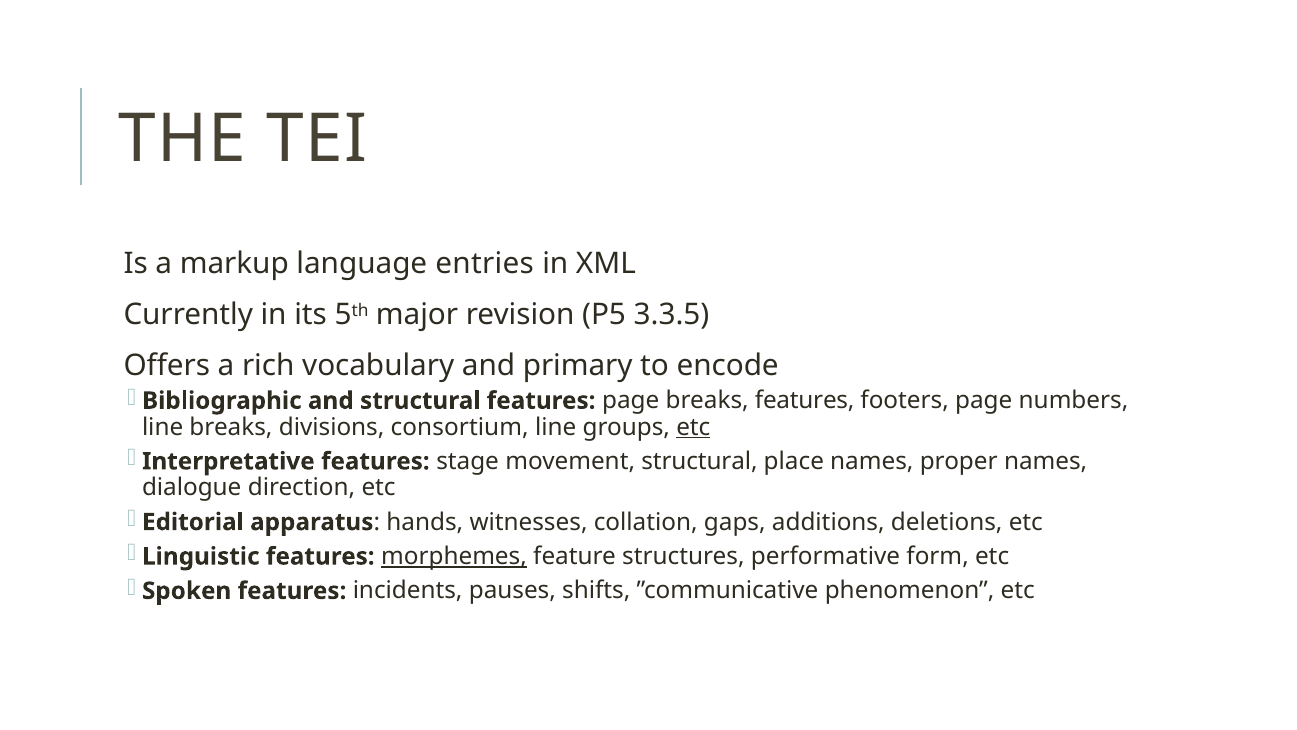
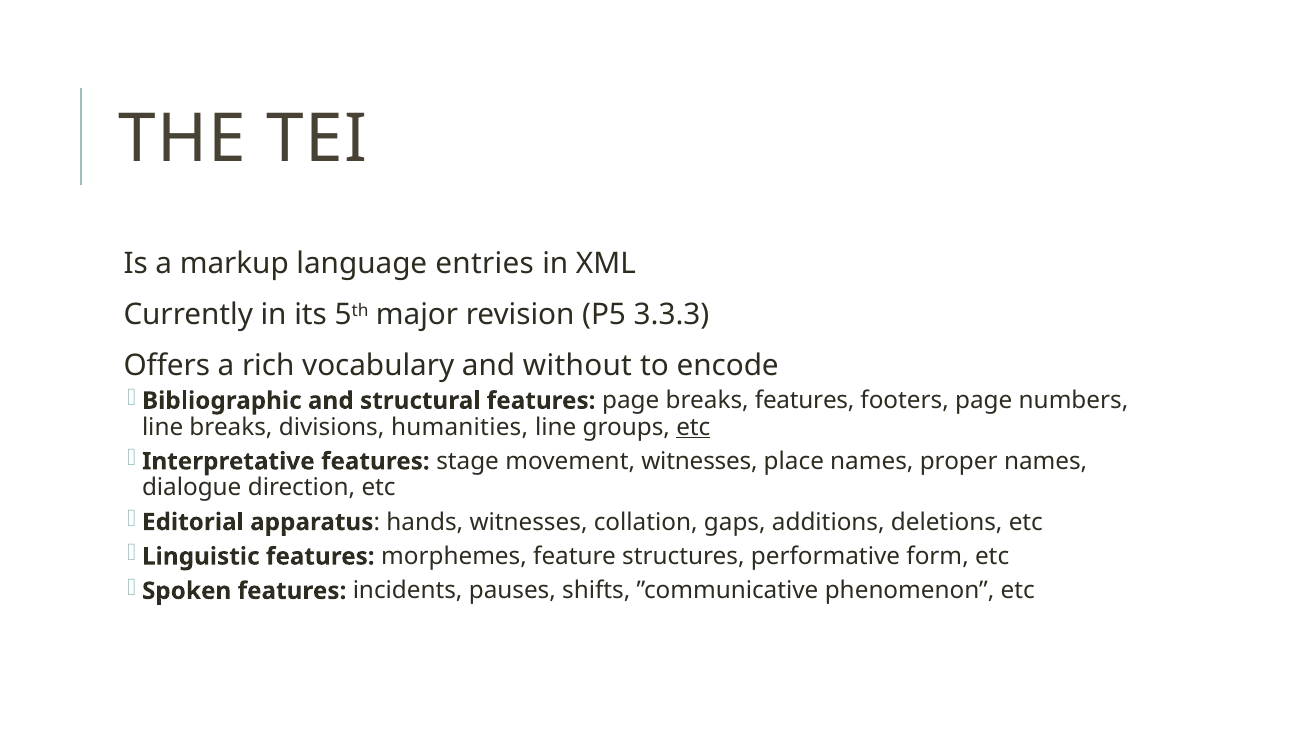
3.3.5: 3.3.5 -> 3.3.3
primary: primary -> without
consortium: consortium -> humanities
movement structural: structural -> witnesses
morphemes underline: present -> none
